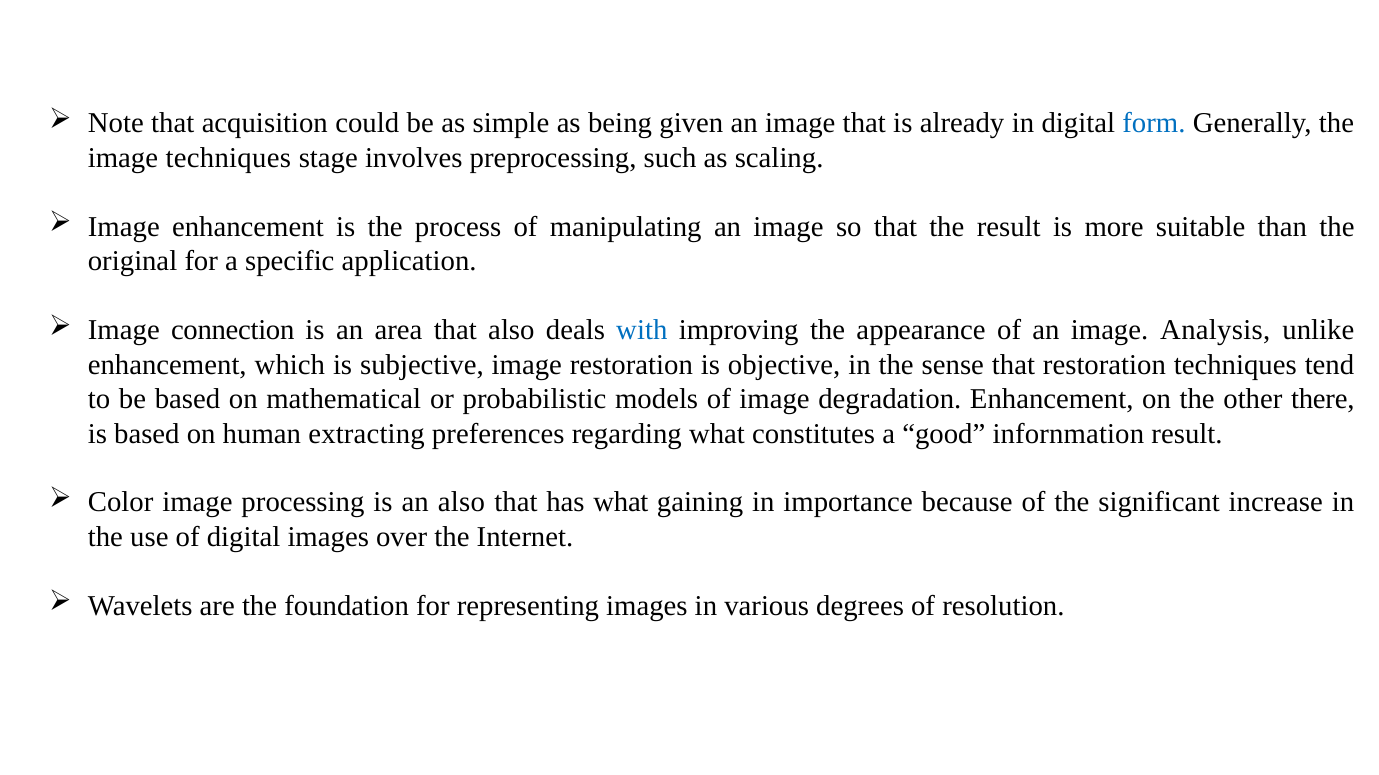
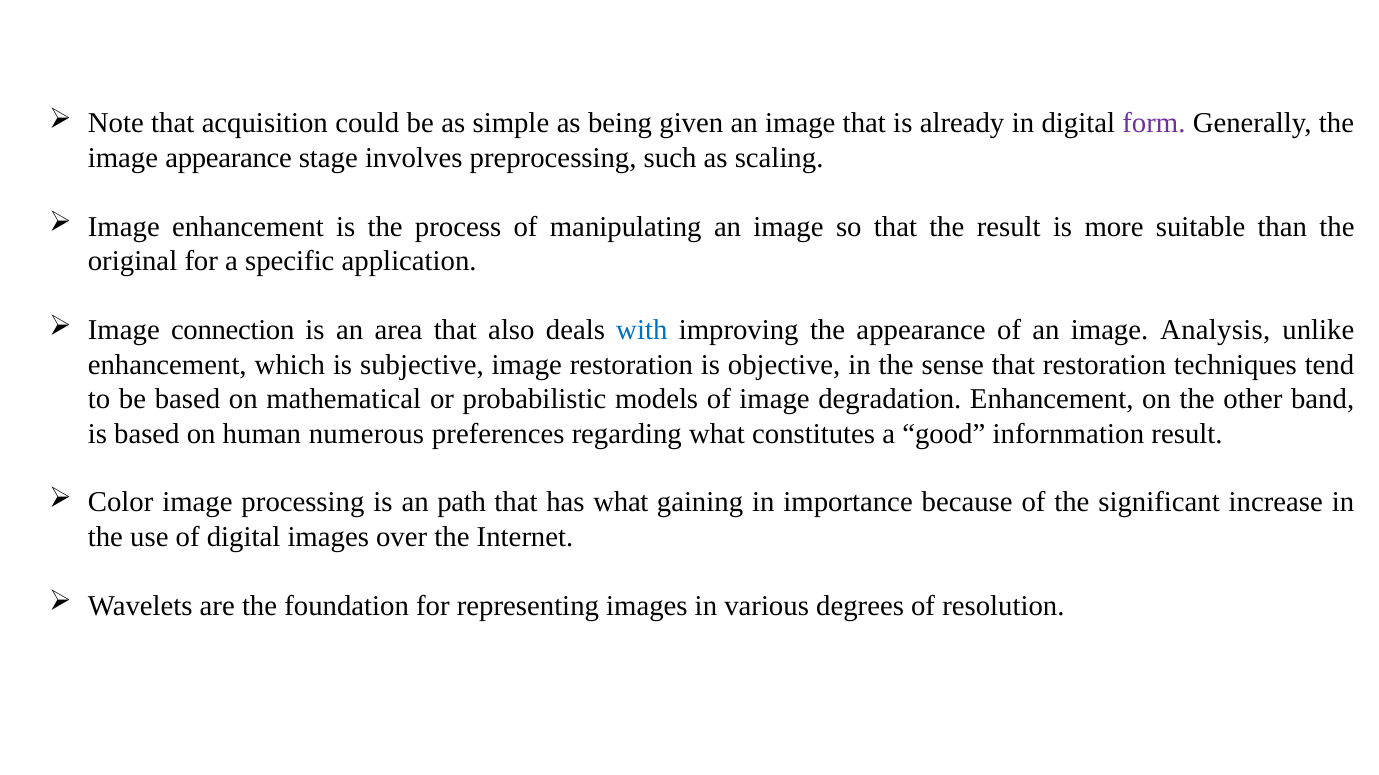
form colour: blue -> purple
image techniques: techniques -> appearance
there: there -> band
extracting: extracting -> numerous
an also: also -> path
